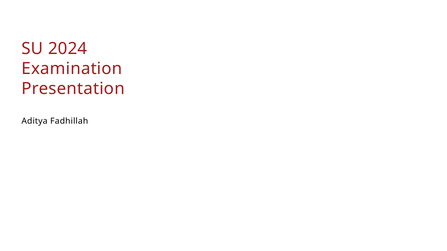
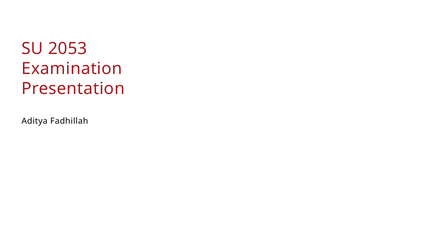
2024: 2024 -> 2053
